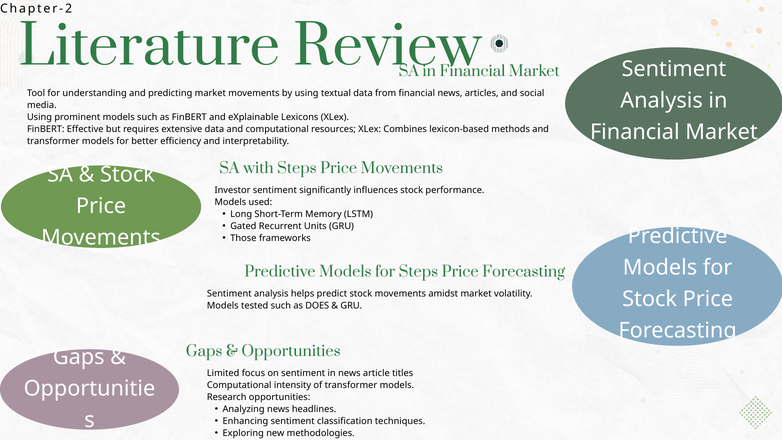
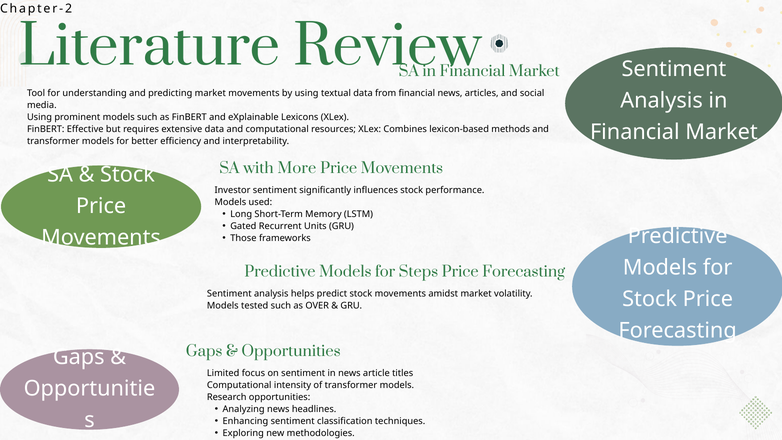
with Steps: Steps -> More
DOES: DOES -> OVER
